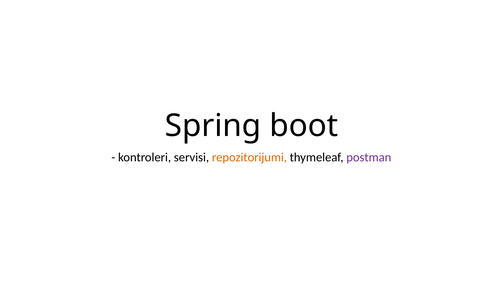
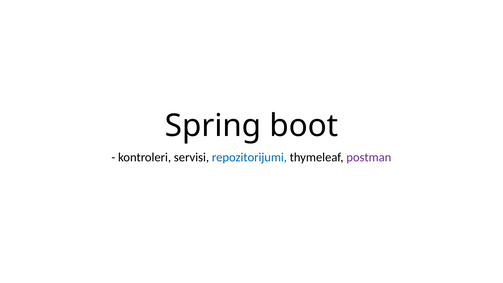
repozitorijumi colour: orange -> blue
